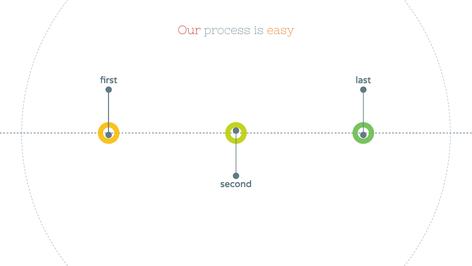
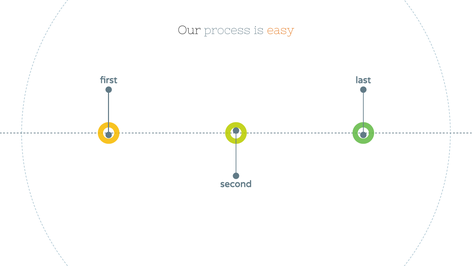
Our colour: red -> black
